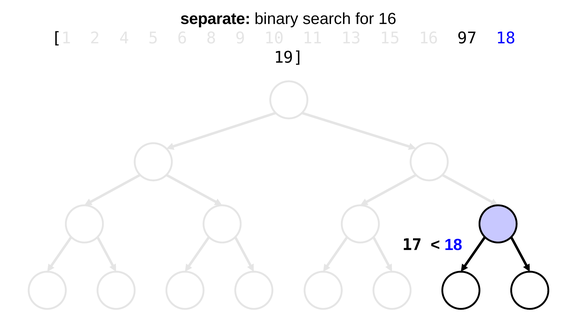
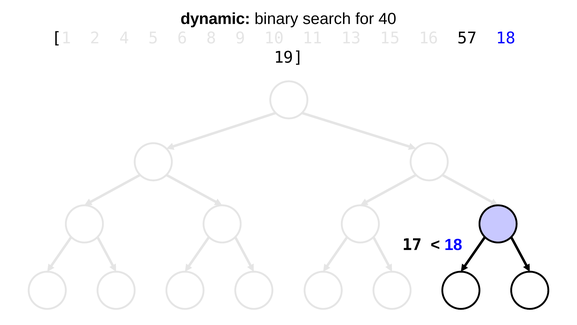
separate: separate -> dynamic
for 16: 16 -> 40
97: 97 -> 57
